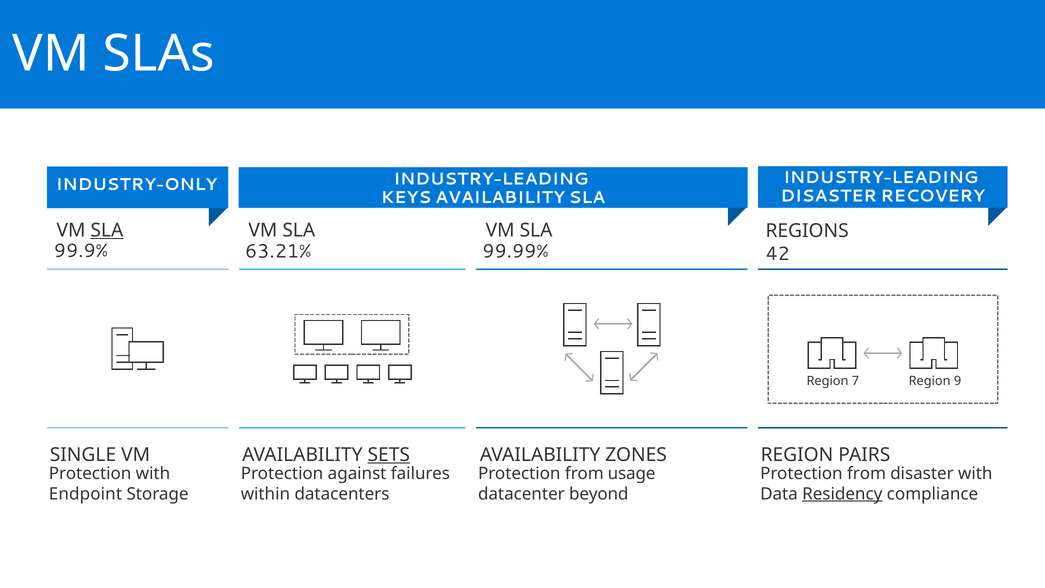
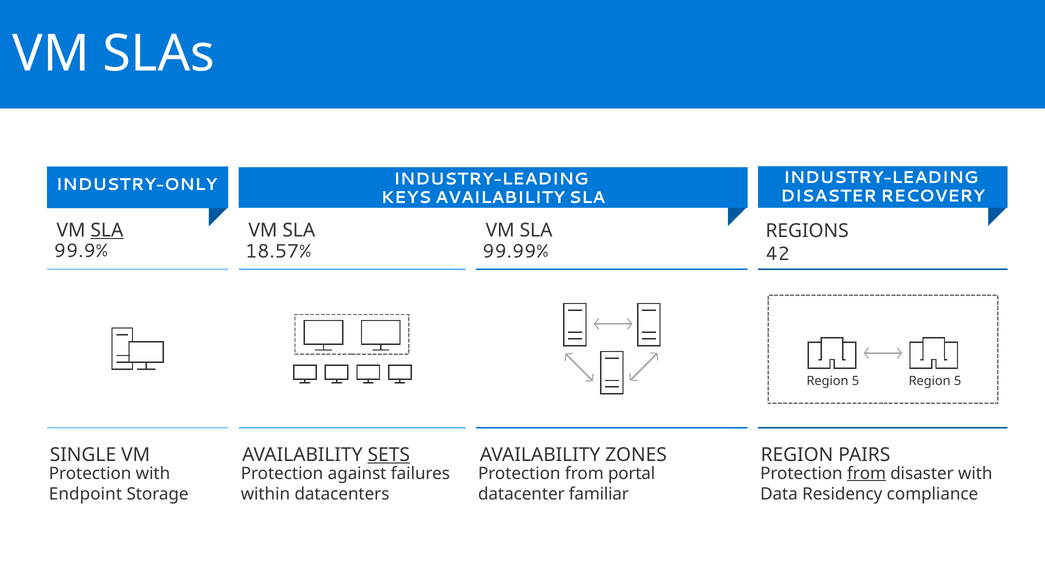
63.21%: 63.21% -> 18.57%
7 at (855, 381): 7 -> 5
9 at (958, 381): 9 -> 5
usage: usage -> portal
from at (867, 473) underline: none -> present
beyond: beyond -> familiar
Residency underline: present -> none
